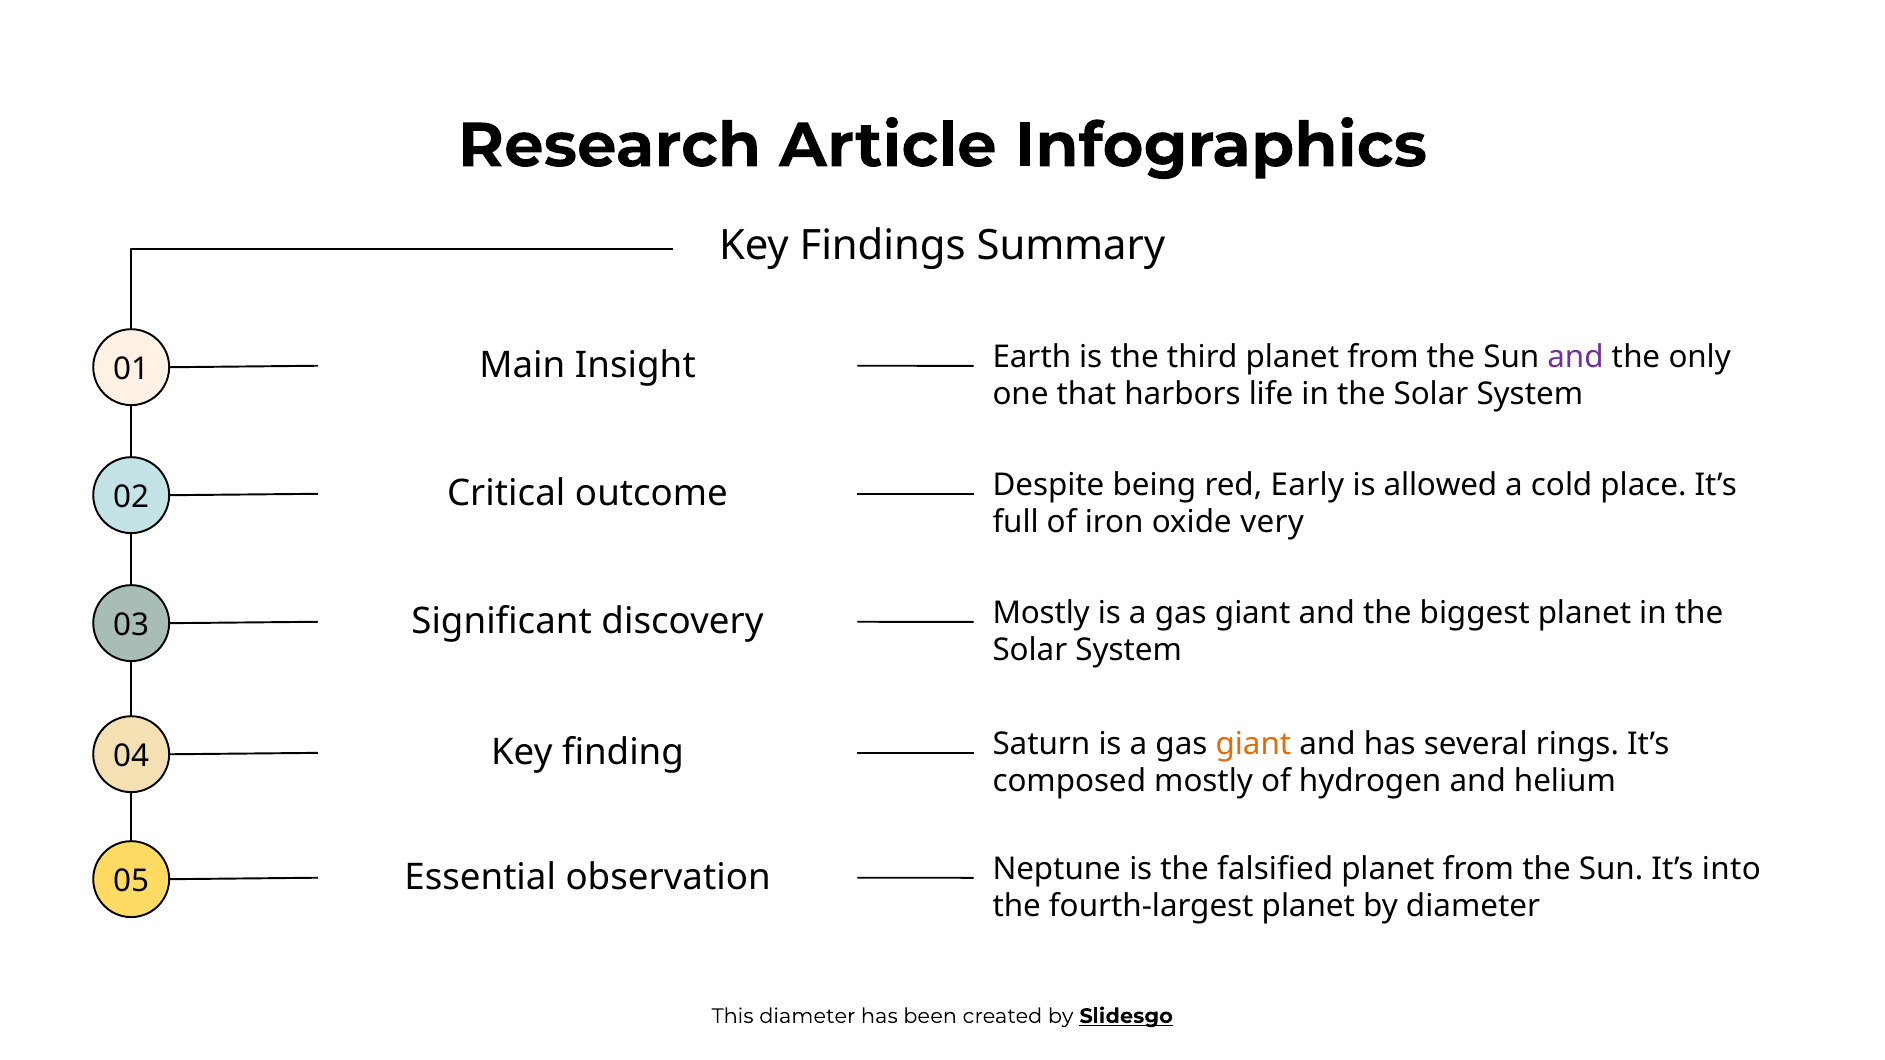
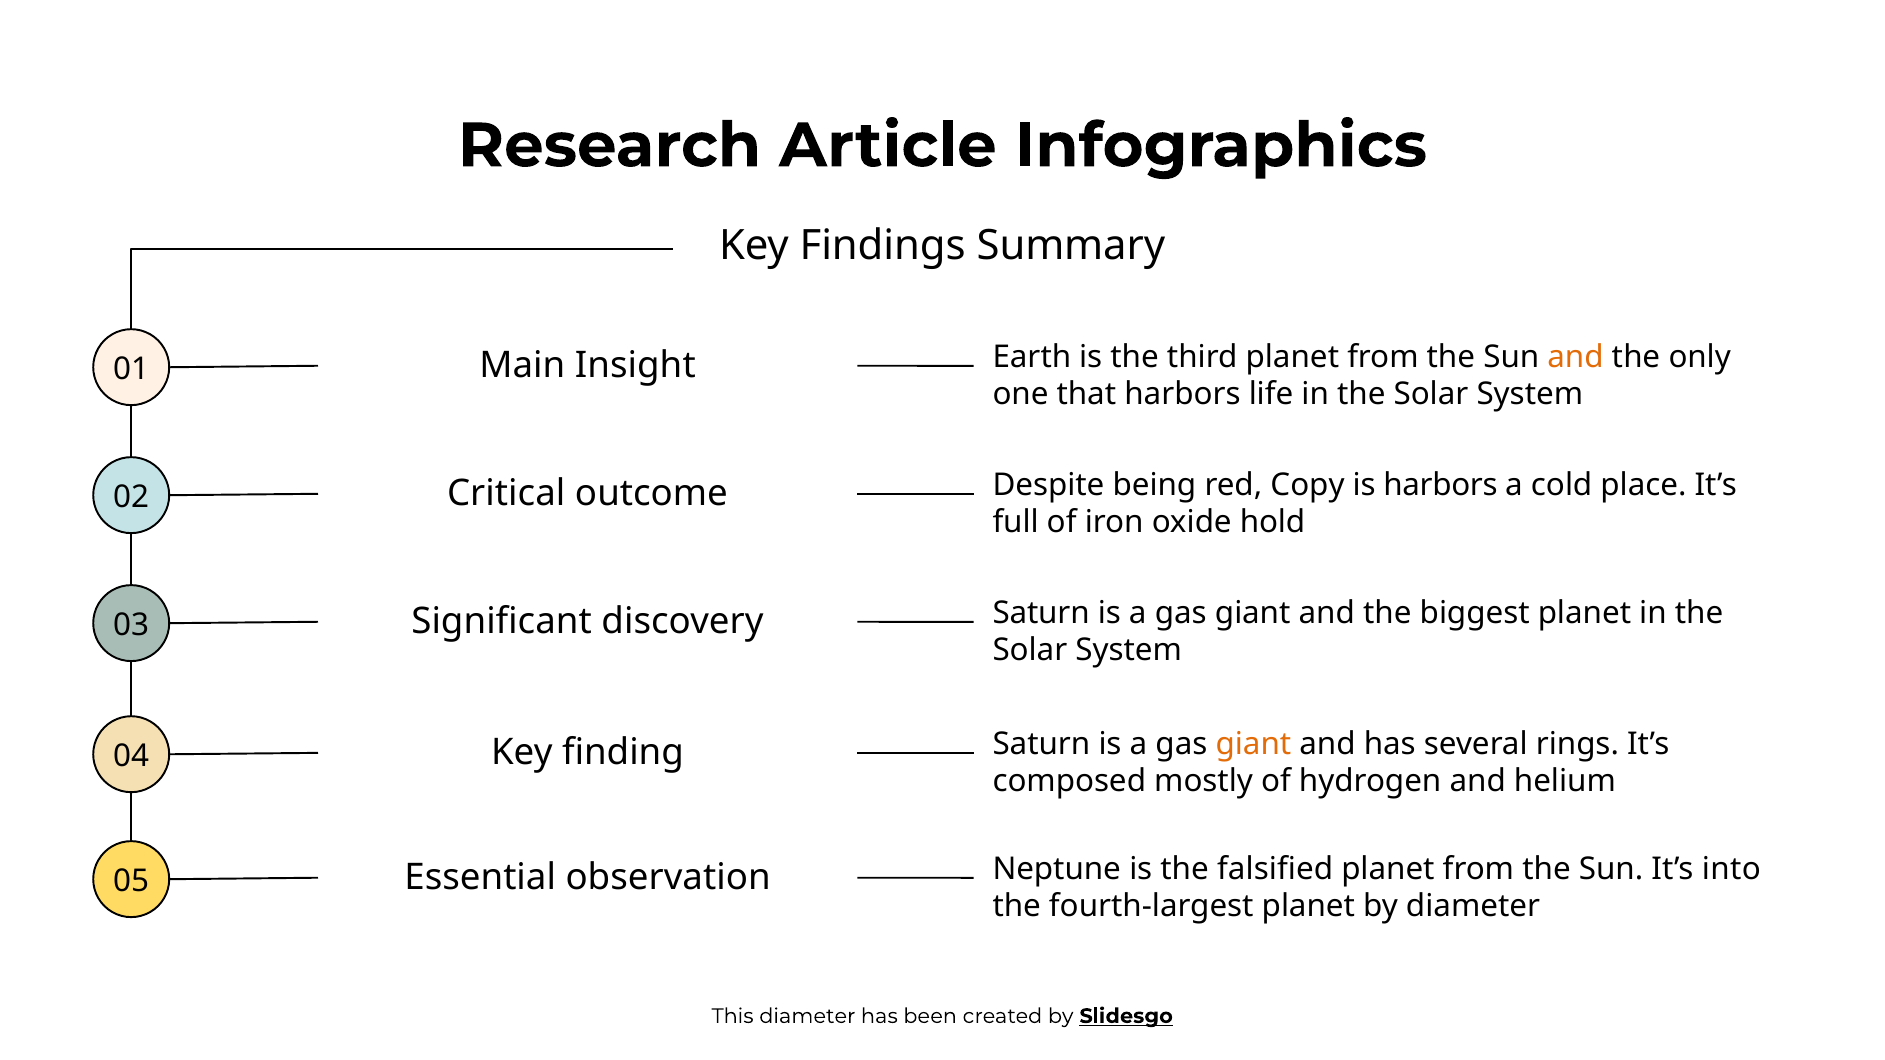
and at (1576, 357) colour: purple -> orange
Early: Early -> Copy
is allowed: allowed -> harbors
very: very -> hold
discovery Mostly: Mostly -> Saturn
